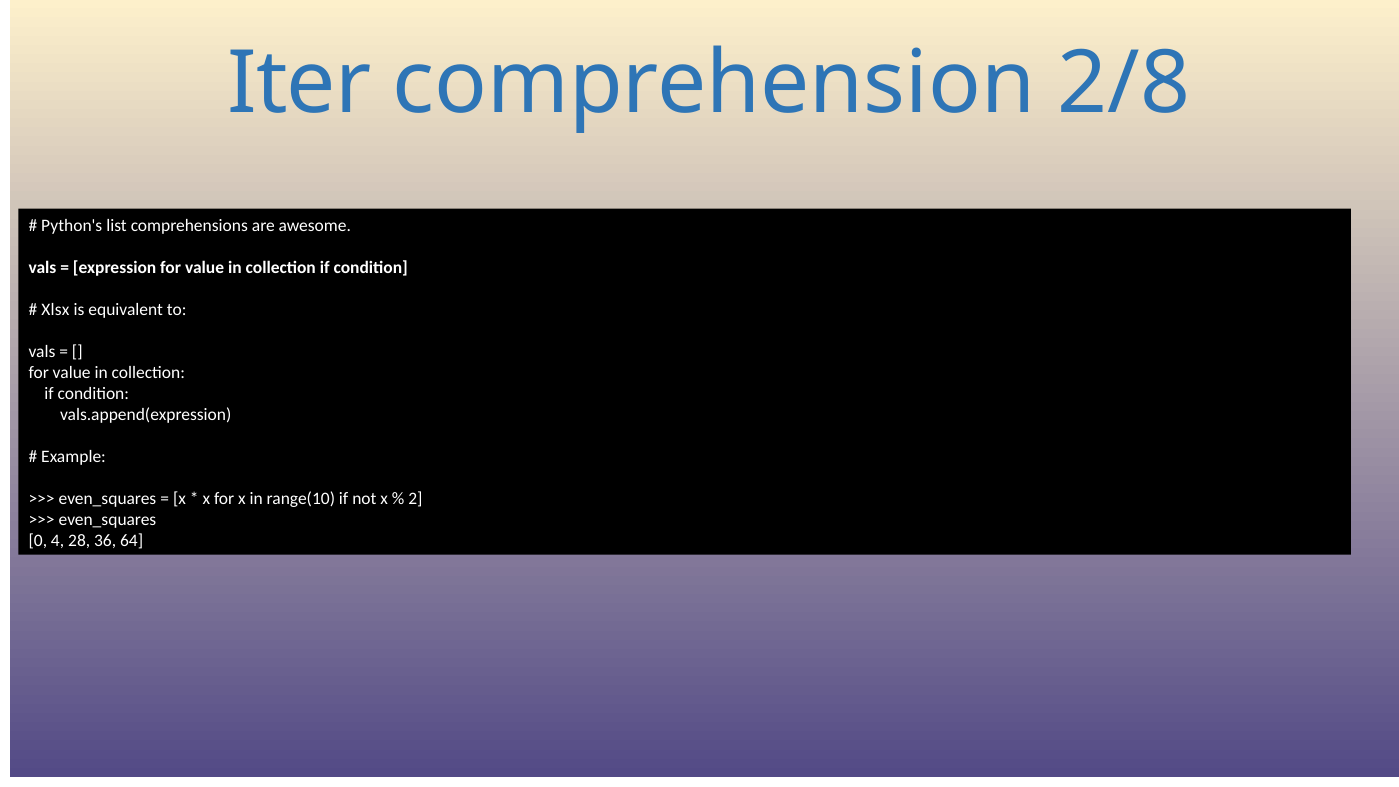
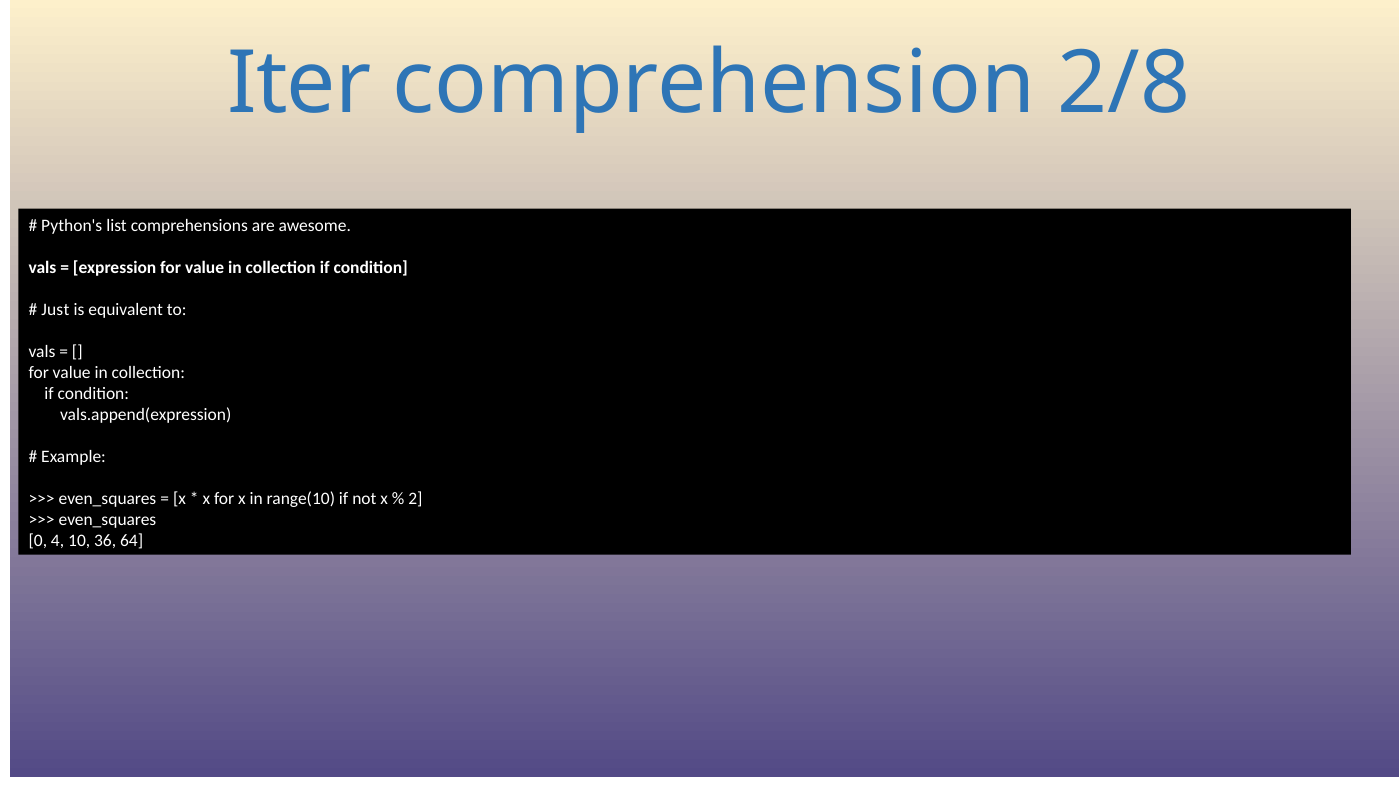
Xlsx: Xlsx -> Just
28: 28 -> 10
